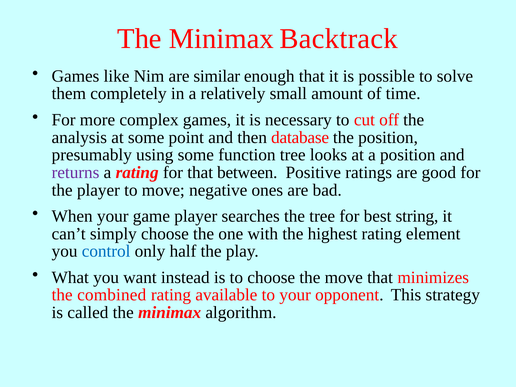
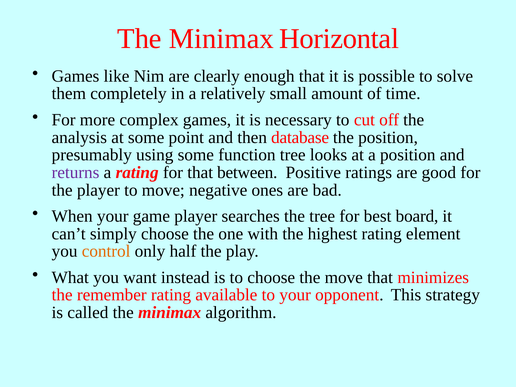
Backtrack: Backtrack -> Horizontal
similar: similar -> clearly
string: string -> board
control colour: blue -> orange
combined: combined -> remember
